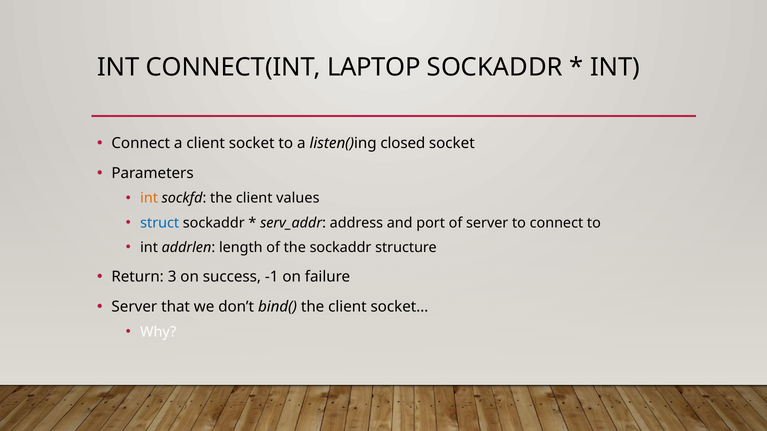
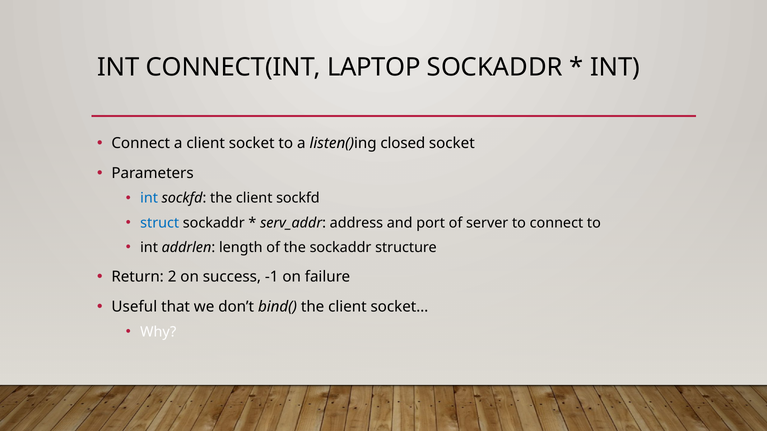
int at (149, 198) colour: orange -> blue
client values: values -> sockfd
3: 3 -> 2
Server at (134, 307): Server -> Useful
